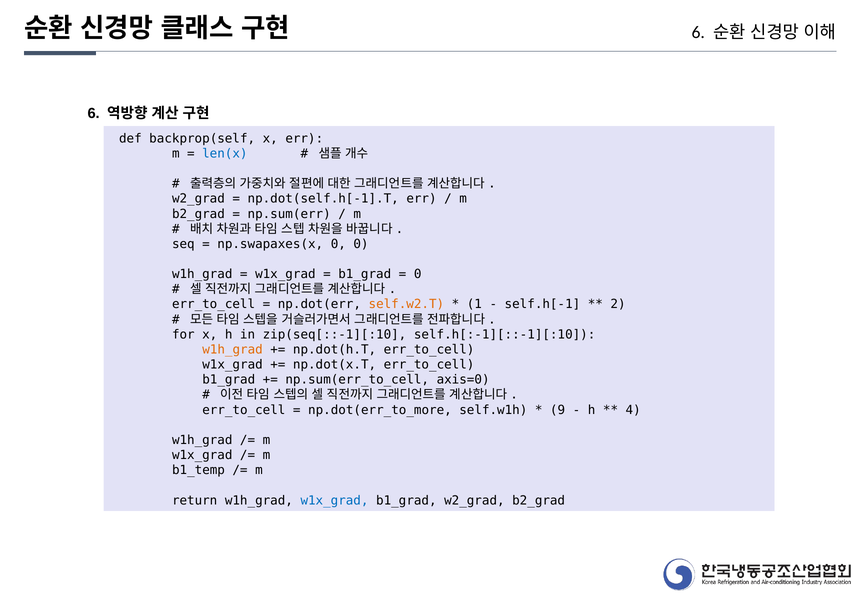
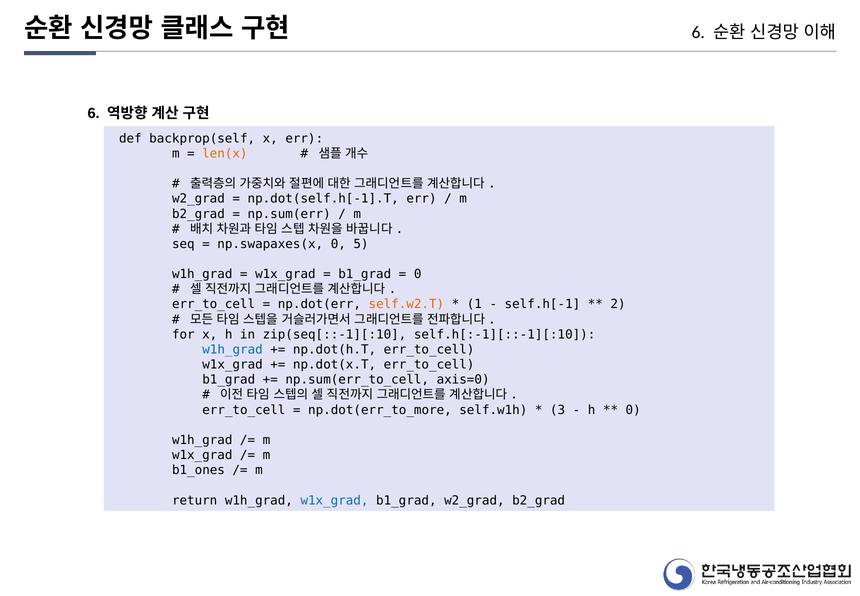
len(x colour: blue -> orange
0 0: 0 -> 5
w1h_grad at (233, 349) colour: orange -> blue
9: 9 -> 3
4 at (633, 409): 4 -> 0
b1_temp: b1_temp -> b1_ones
